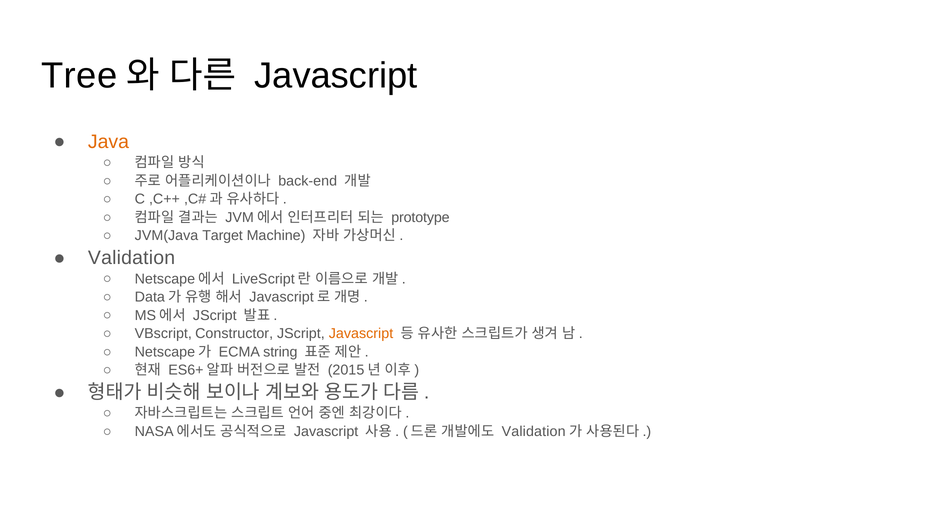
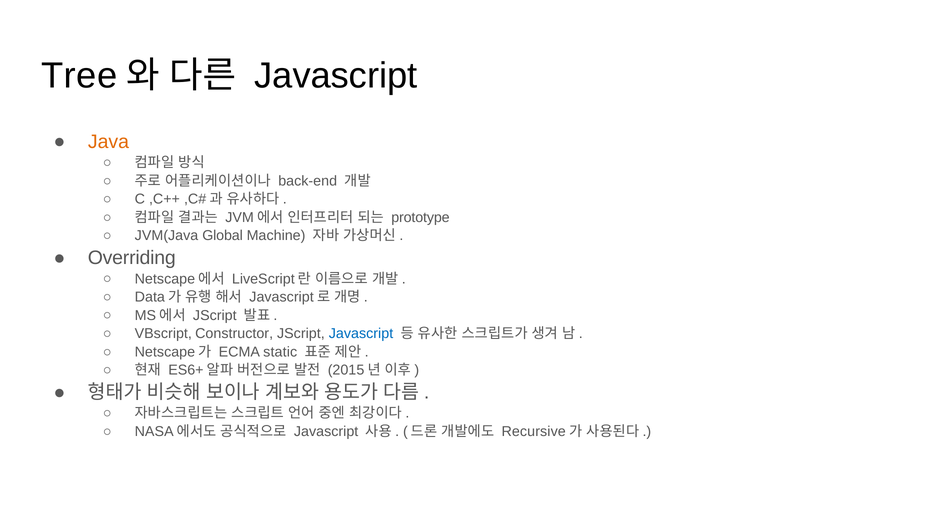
Target: Target -> Global
Validation at (132, 258): Validation -> Overriding
Javascript at (361, 334) colour: orange -> blue
string: string -> static
Validation at (534, 431): Validation -> Recursive
